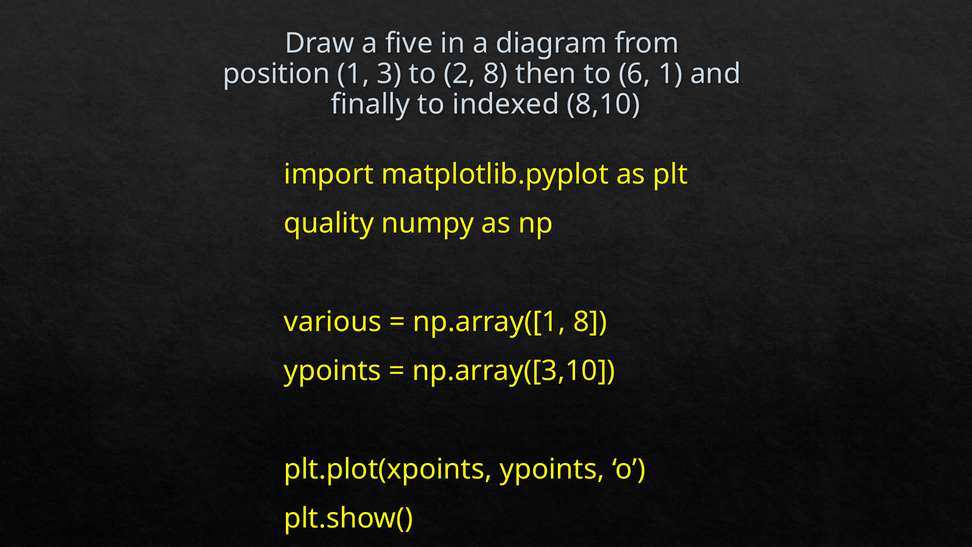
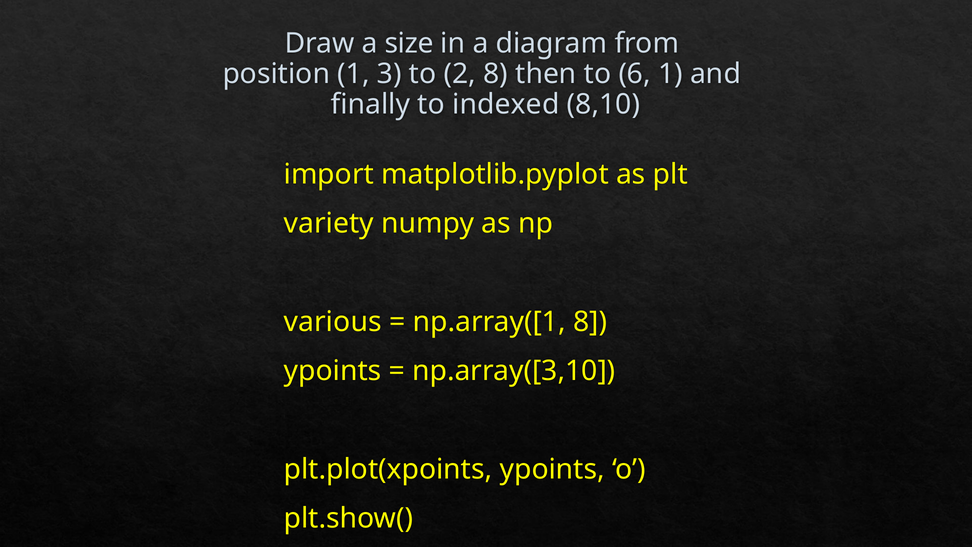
five: five -> size
quality: quality -> variety
